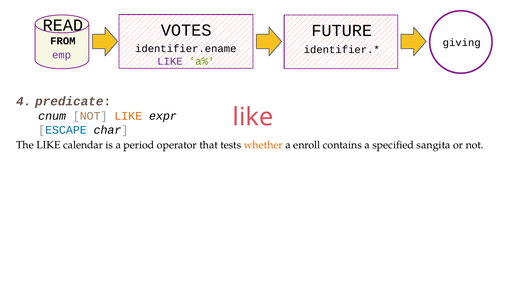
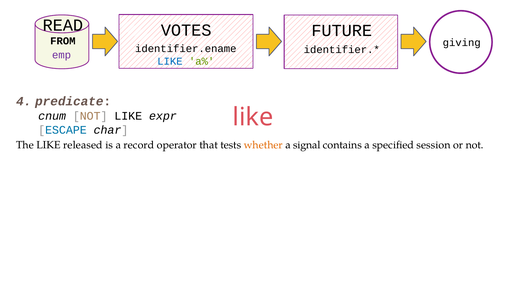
LIKE at (170, 61) colour: purple -> blue
LIKE at (128, 116) colour: orange -> black
calendar: calendar -> released
period: period -> record
enroll: enroll -> signal
sangita: sangita -> session
